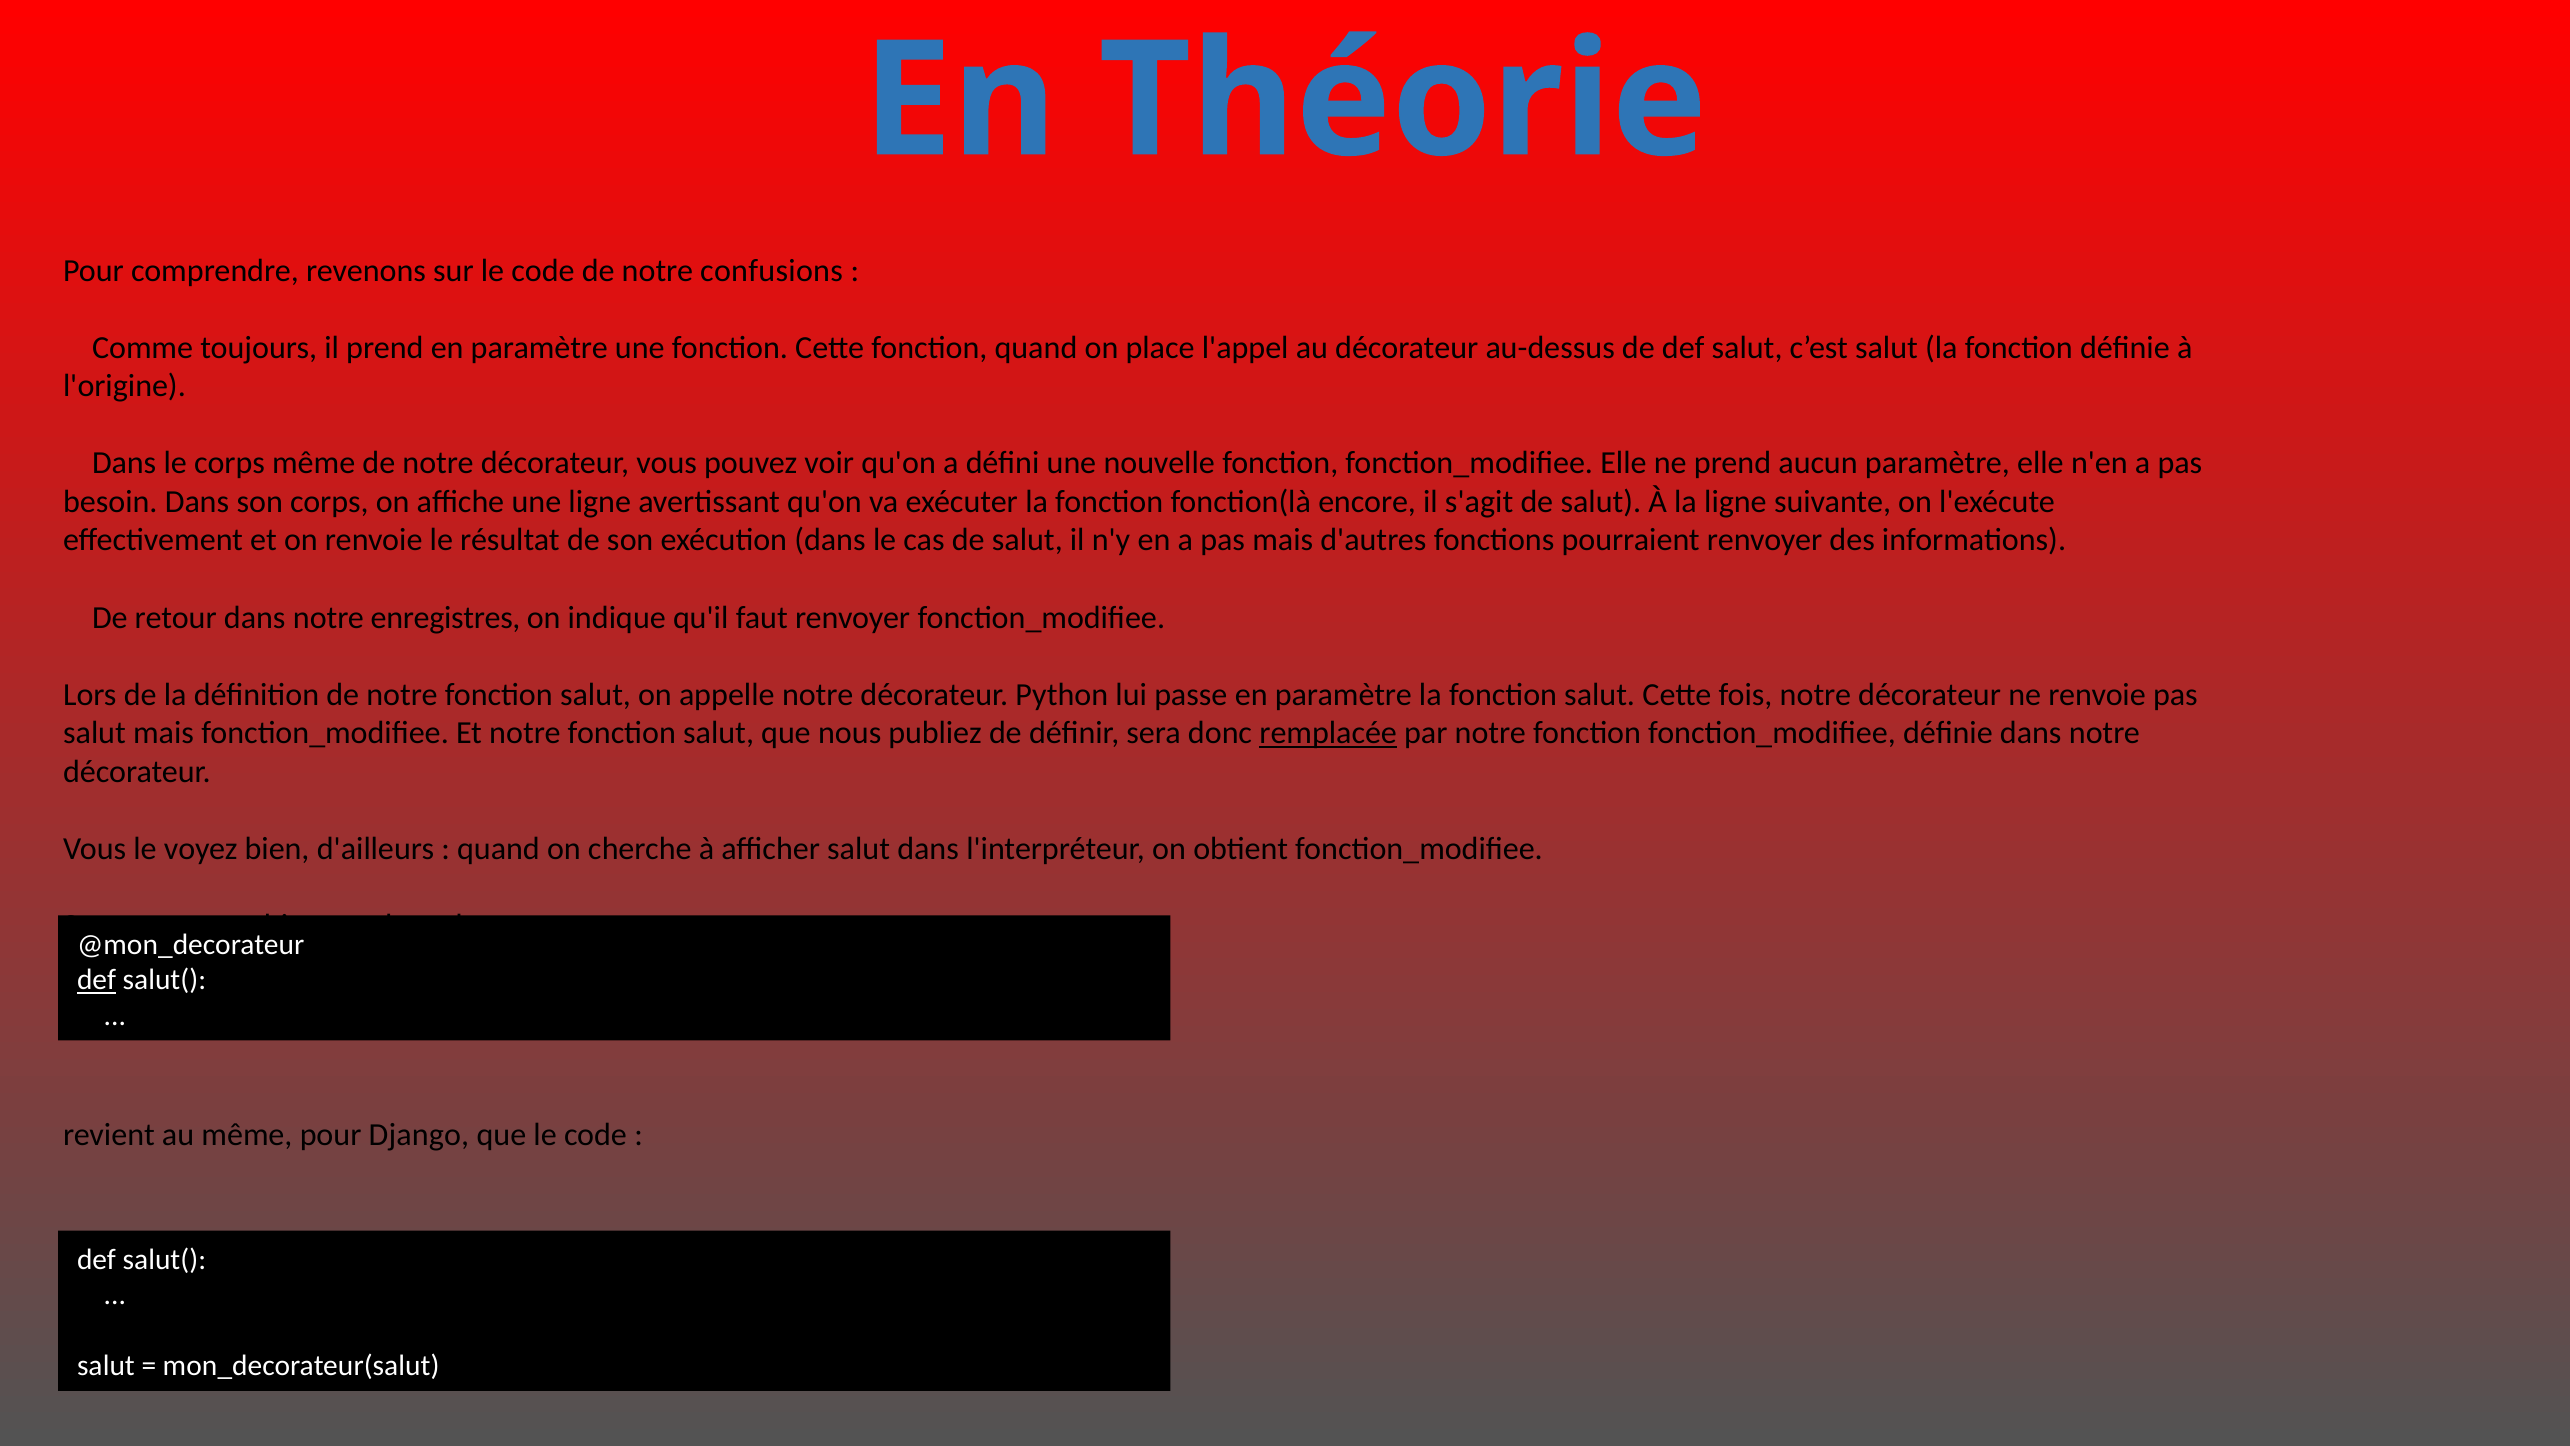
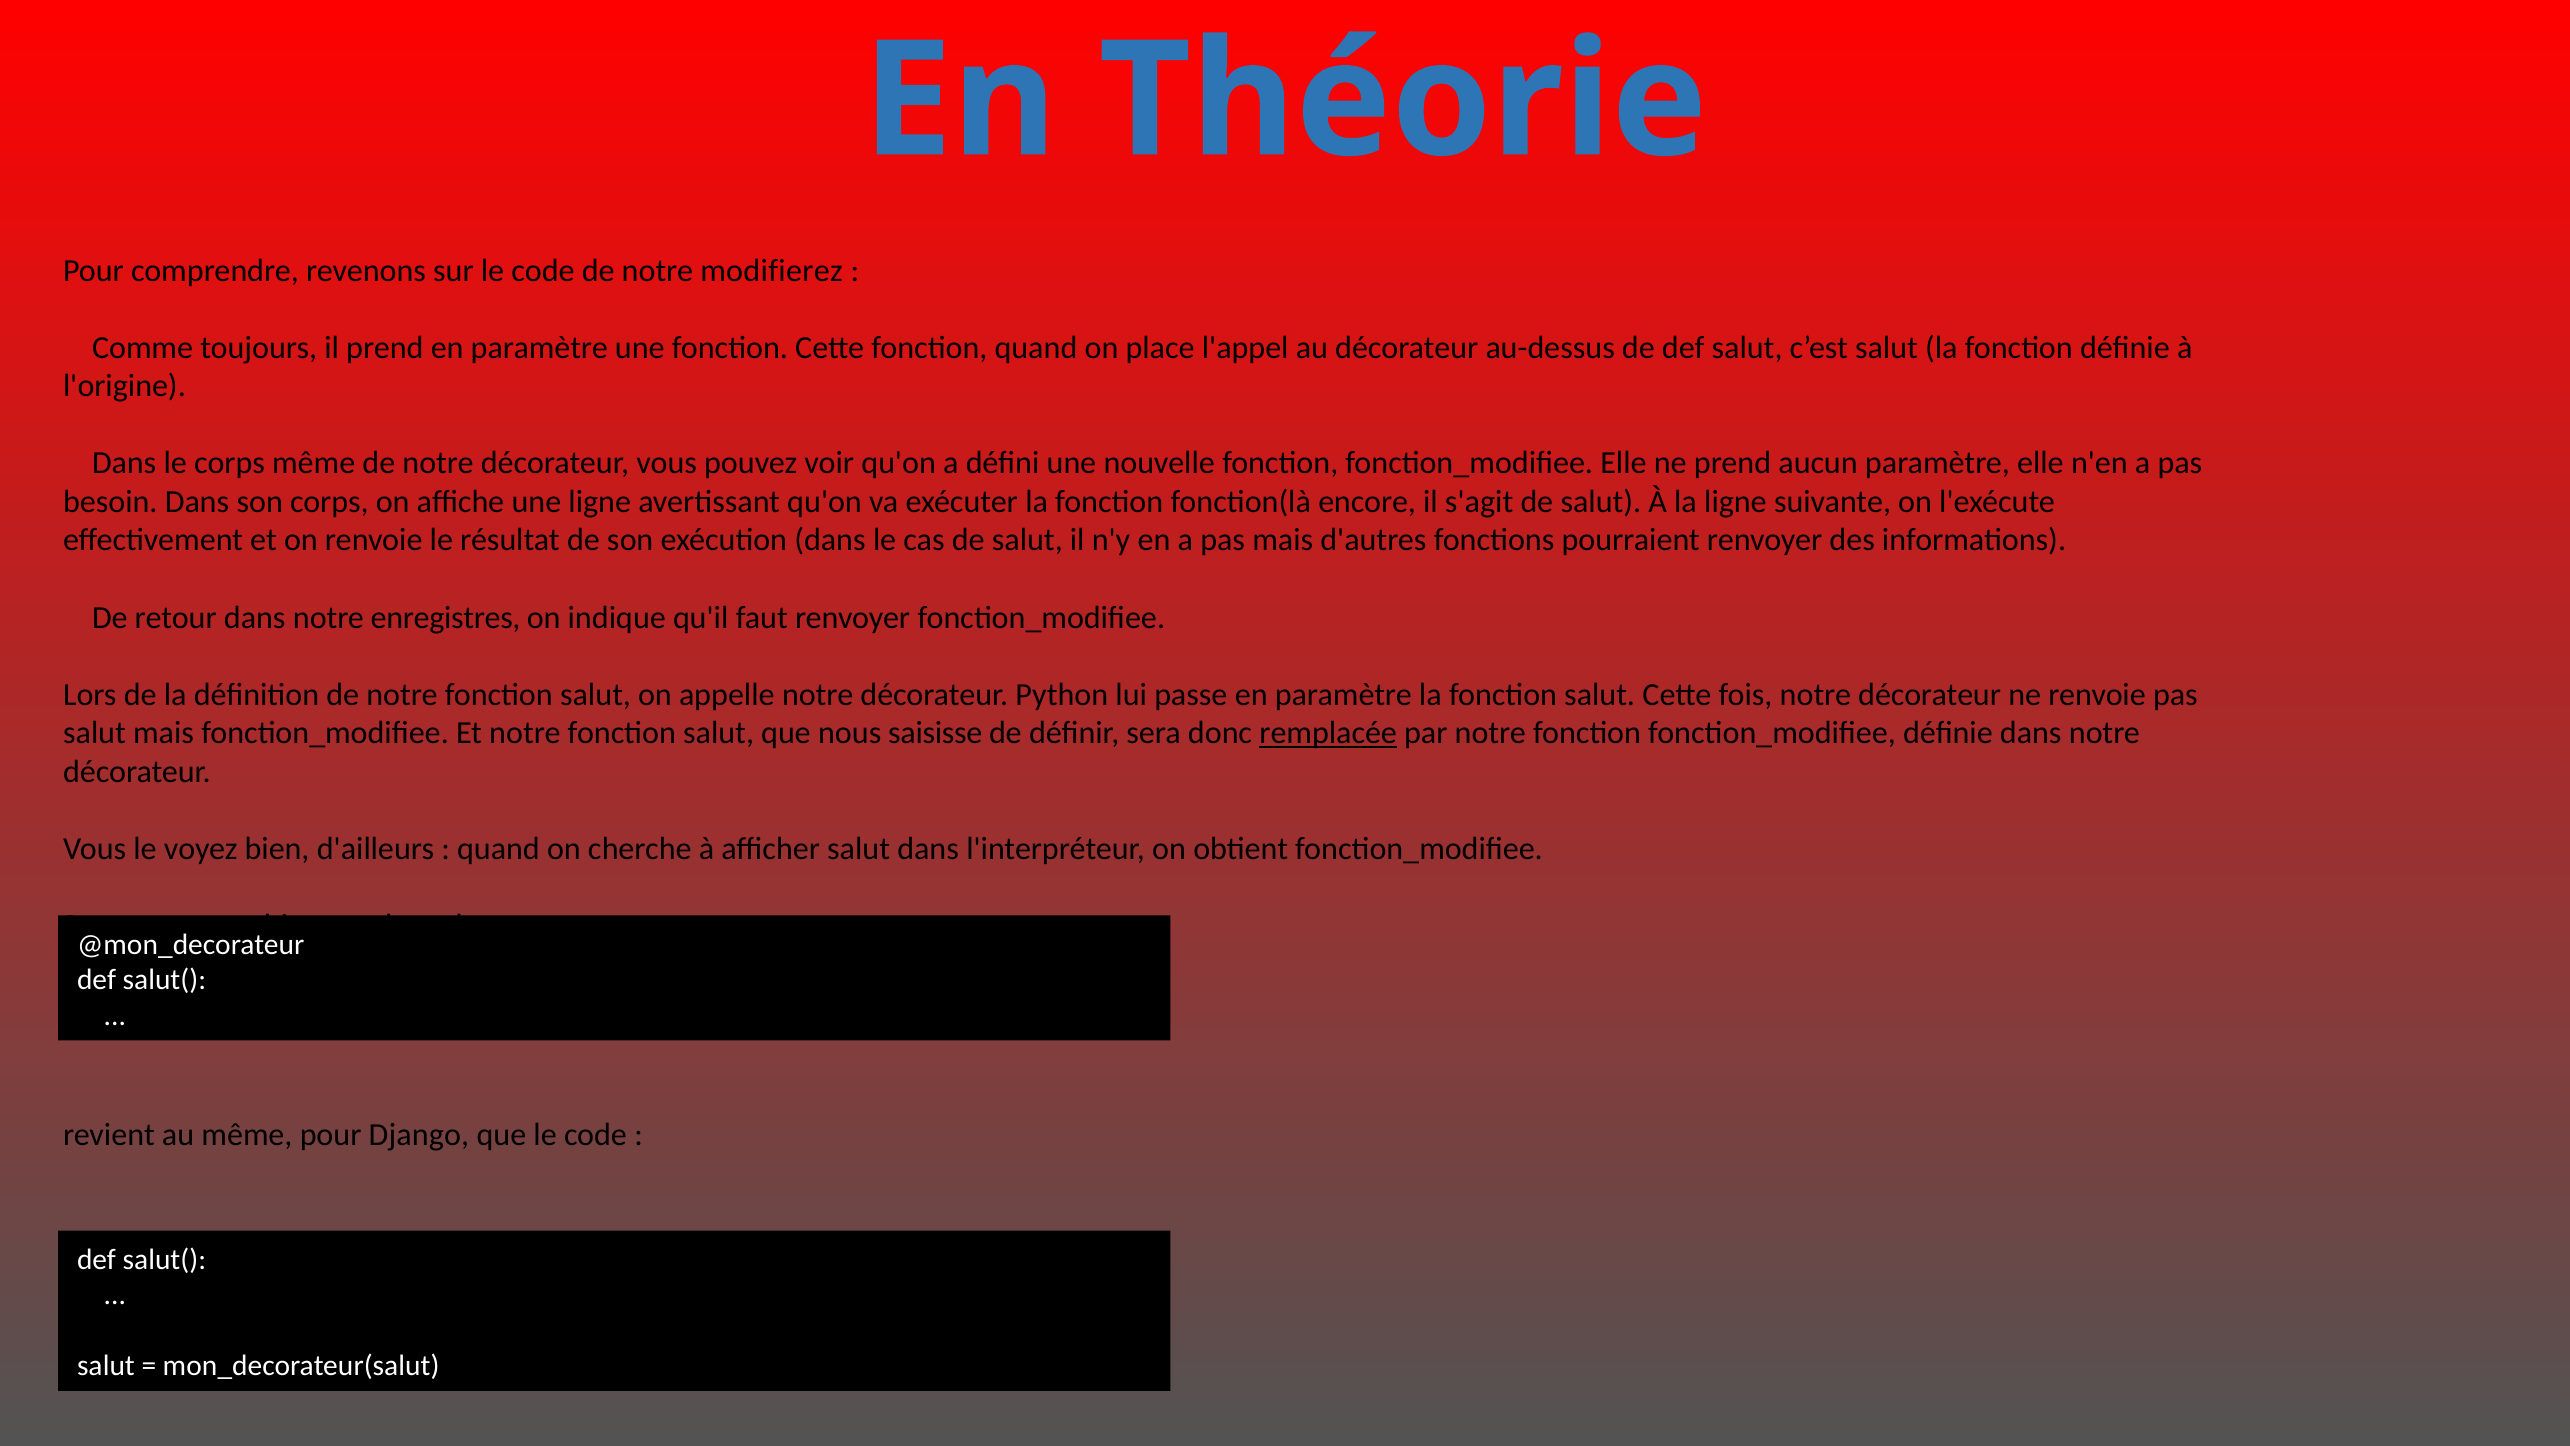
confusions: confusions -> modifierez
publiez: publiez -> saisisse
def at (97, 980) underline: present -> none
